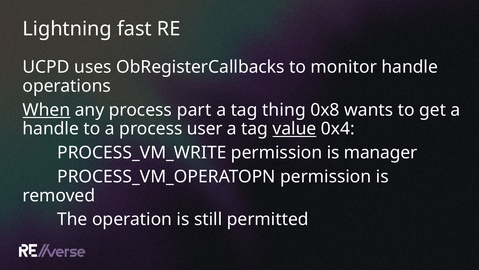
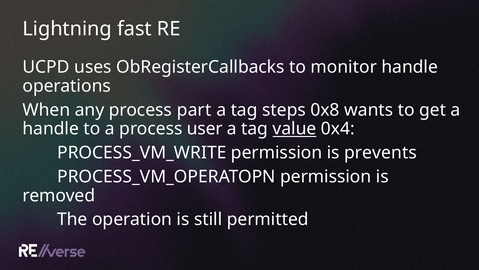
When underline: present -> none
thing: thing -> steps
manager: manager -> prevents
